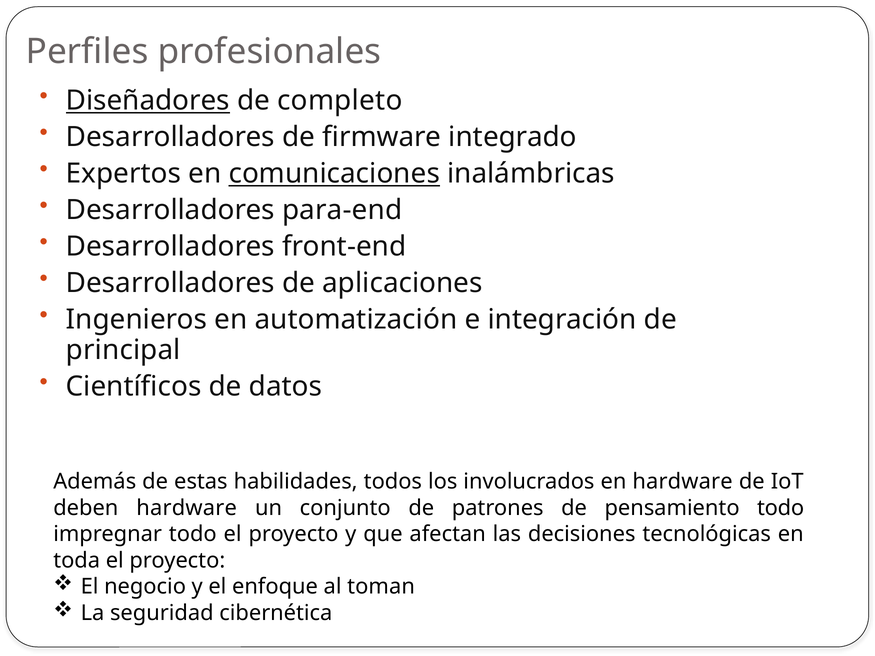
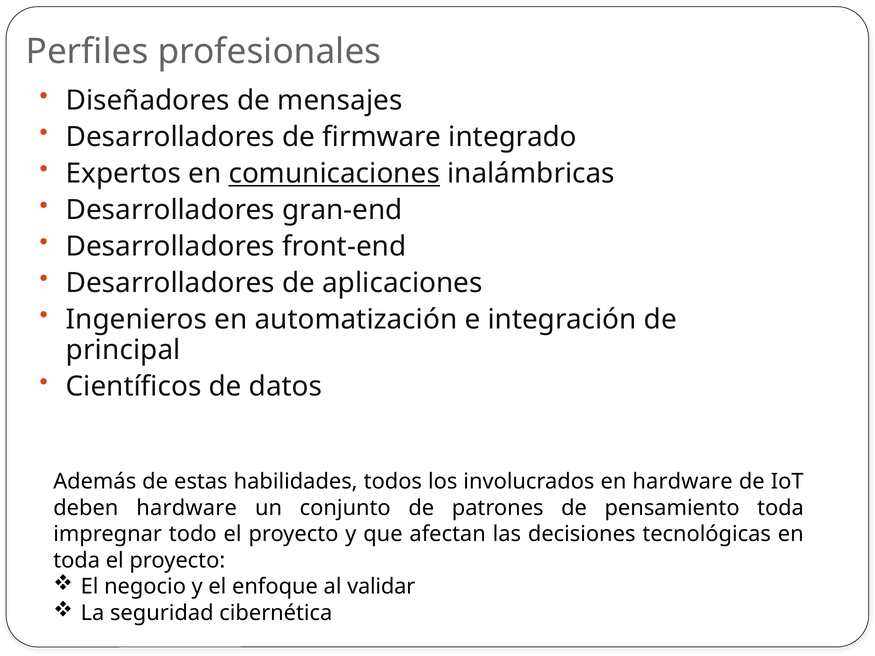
Diseñadores underline: present -> none
completo: completo -> mensajes
para-end: para-end -> gran-end
pensamiento todo: todo -> toda
toman: toman -> validar
